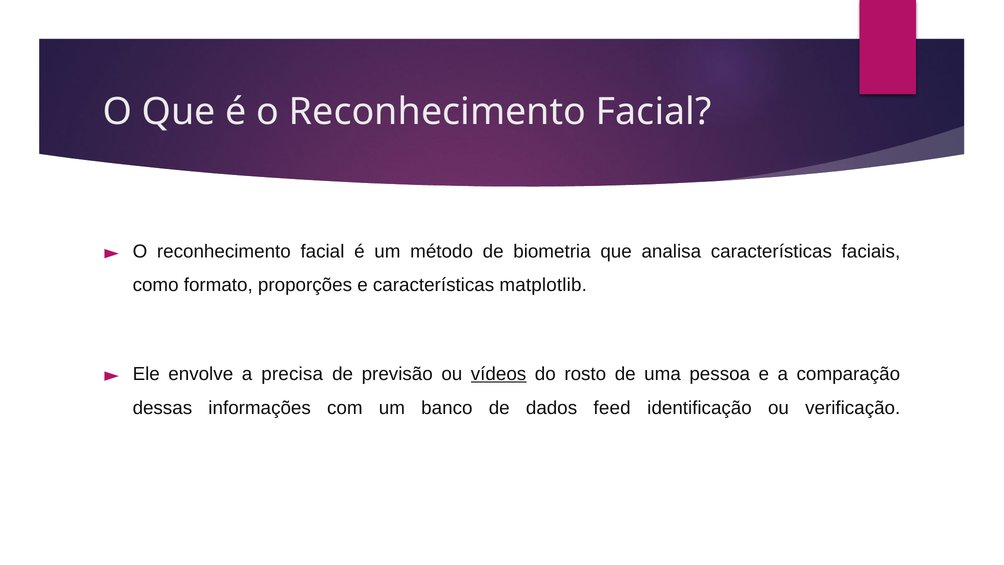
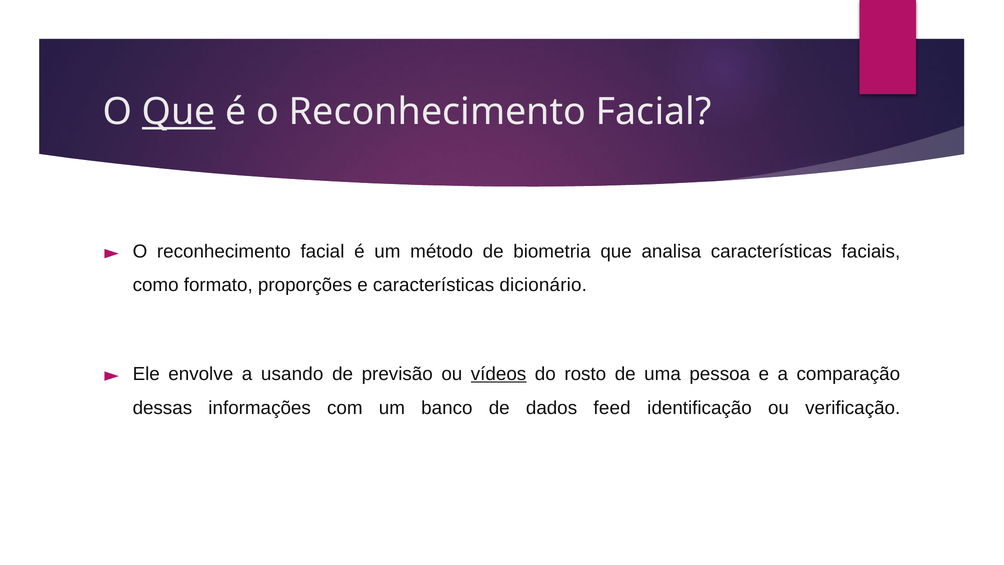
Que at (179, 112) underline: none -> present
matplotlib: matplotlib -> dicionário
precisa: precisa -> usando
